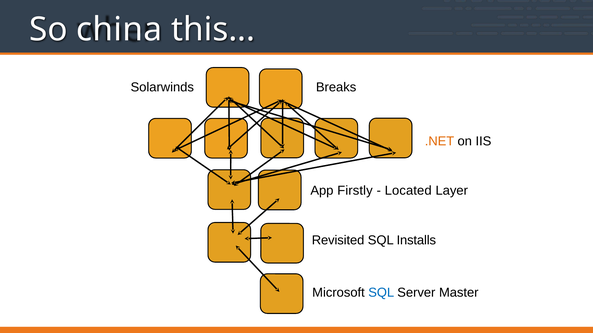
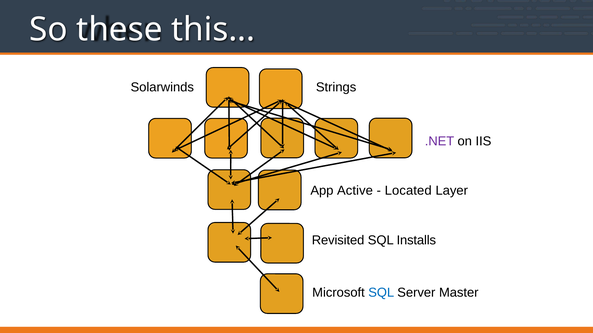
china: china -> these
Breaks: Breaks -> Strings
.NET colour: orange -> purple
Firstly: Firstly -> Active
